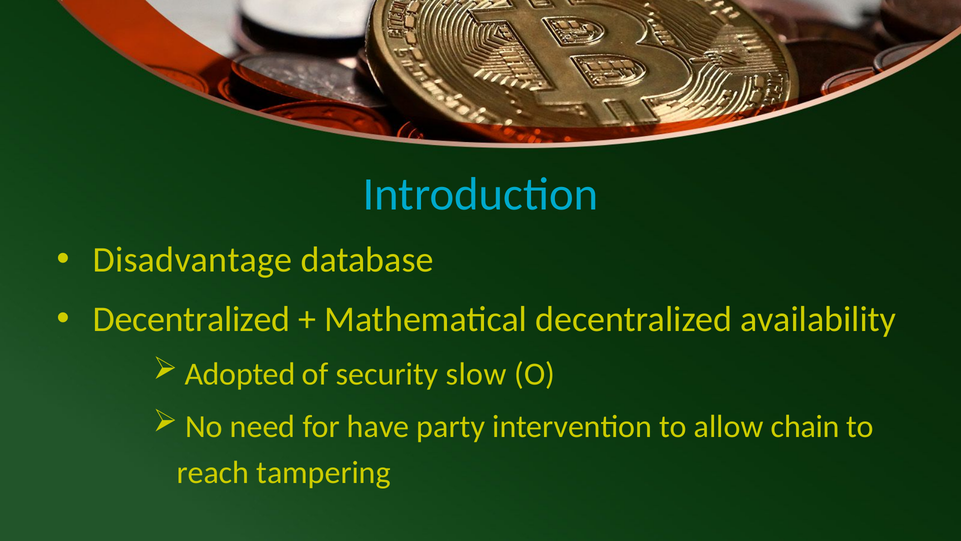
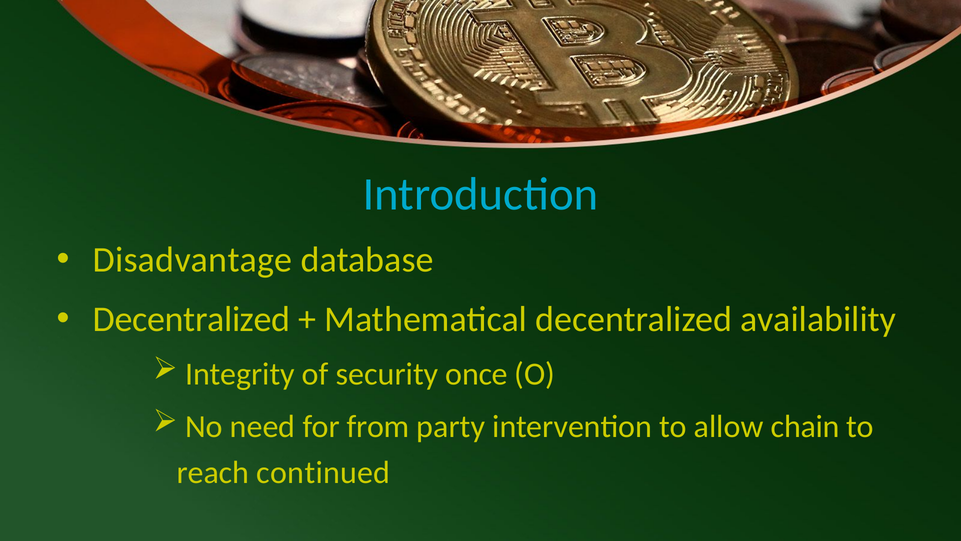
Adopted: Adopted -> Integrity
slow: slow -> once
have: have -> from
tampering: tampering -> continued
